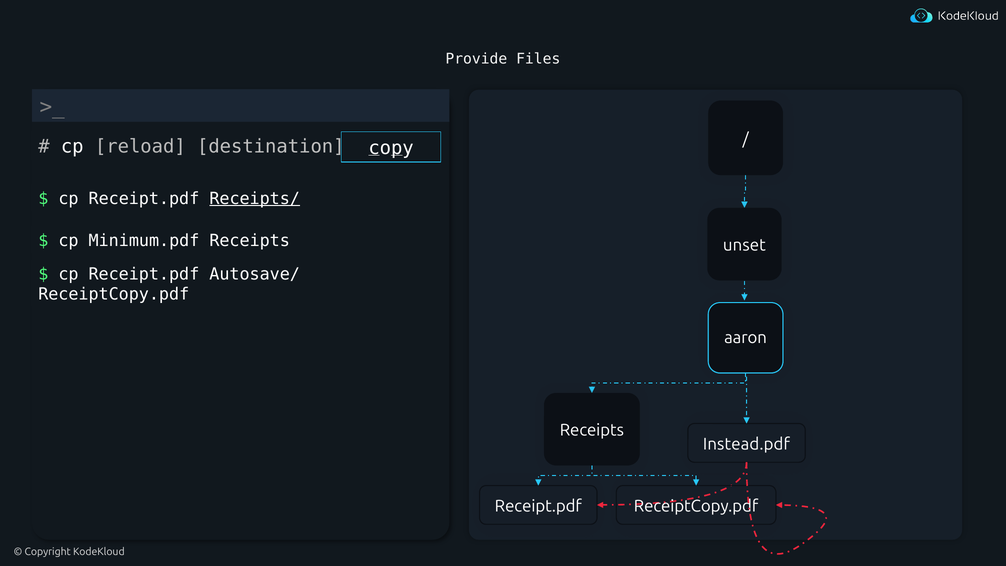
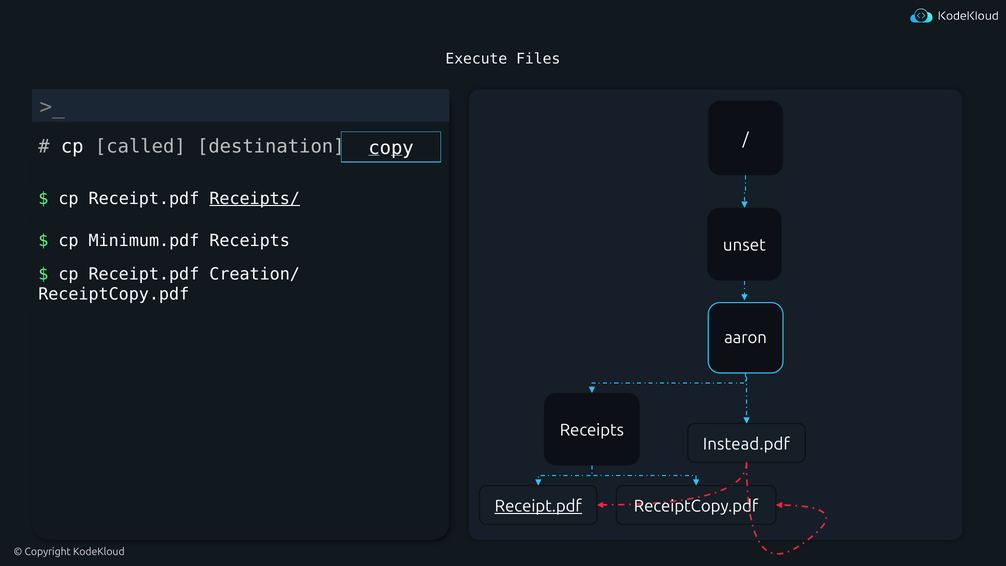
Provide: Provide -> Execute
reload: reload -> called
Autosave/: Autosave/ -> Creation/
Receipt.pdf at (538, 506) underline: none -> present
